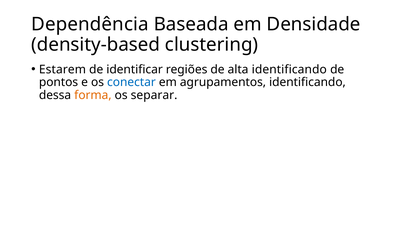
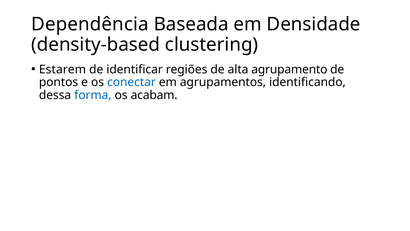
alta identificando: identificando -> agrupamento
forma colour: orange -> blue
separar: separar -> acabam
